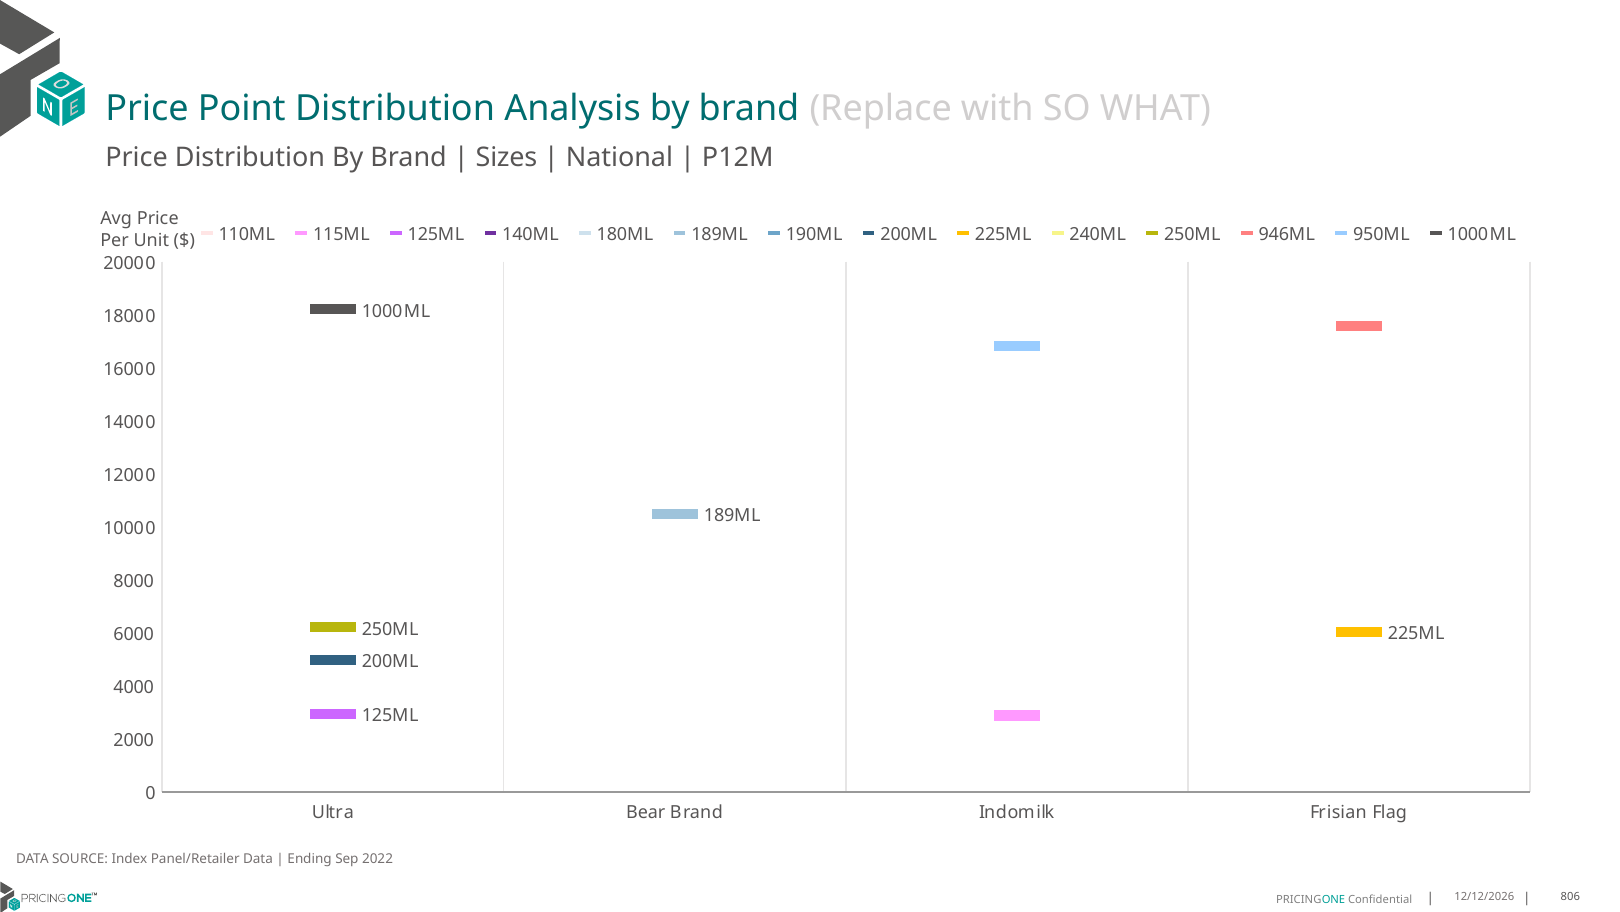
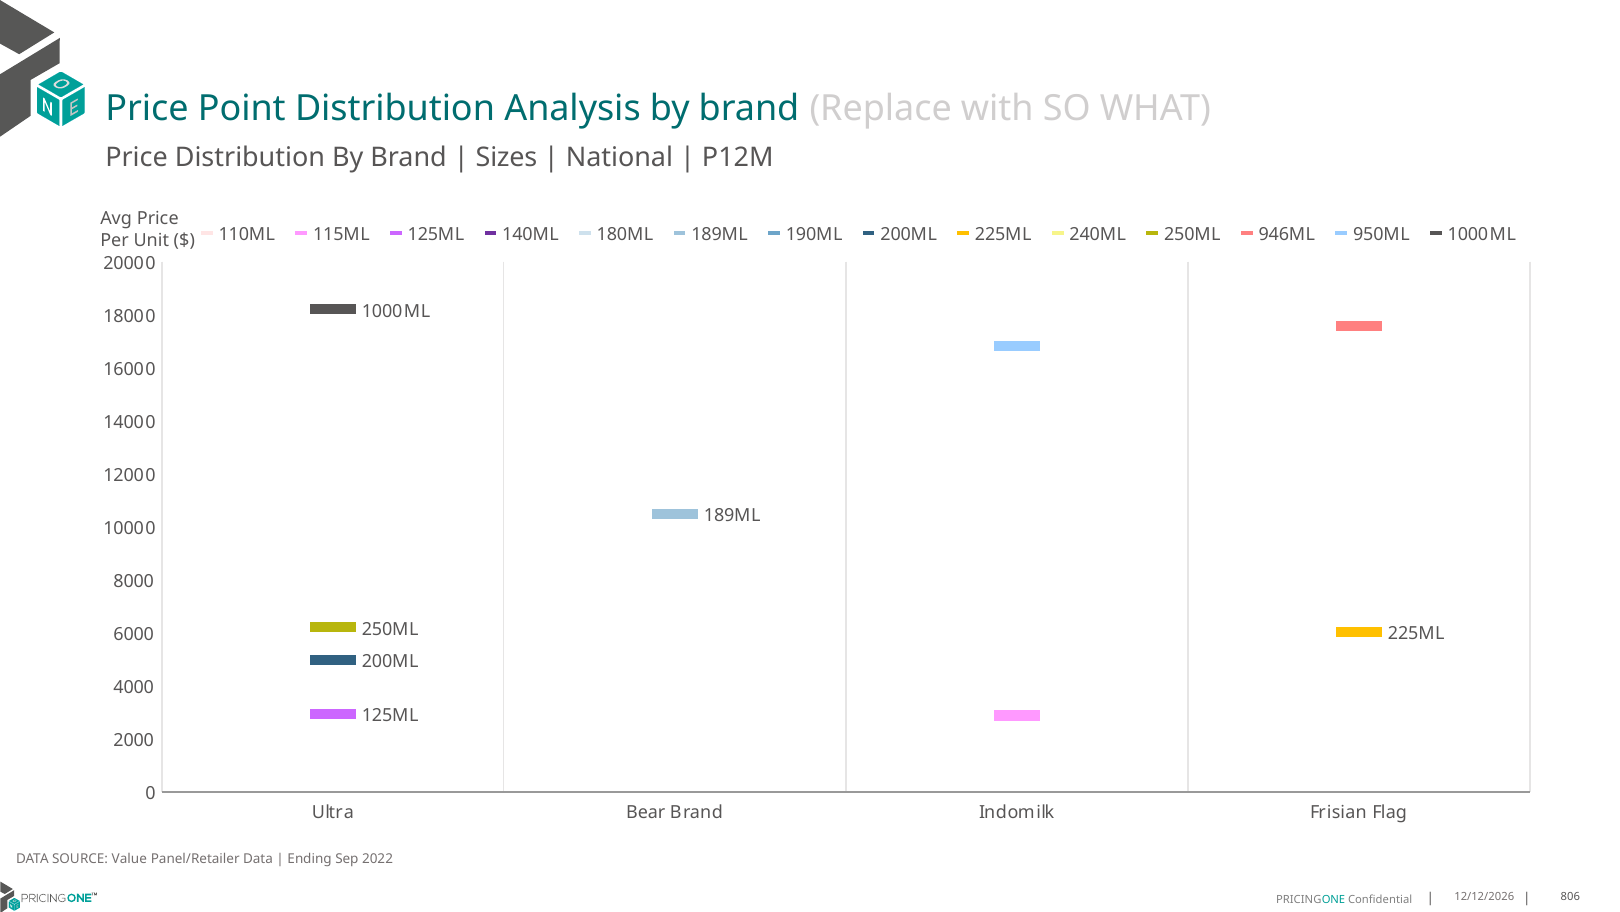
Index: Index -> Value
